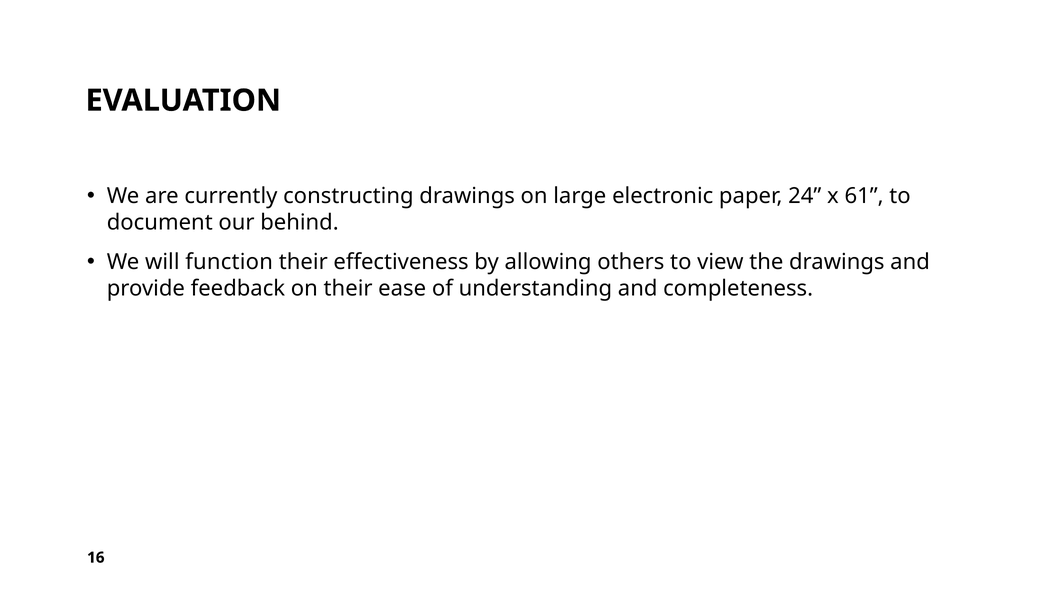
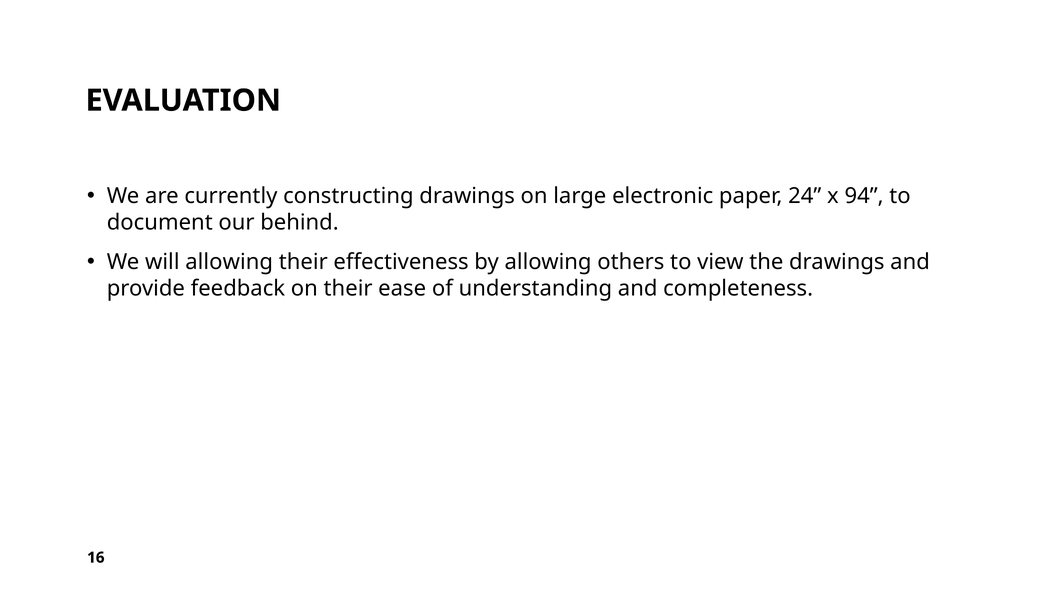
61: 61 -> 94
will function: function -> allowing
